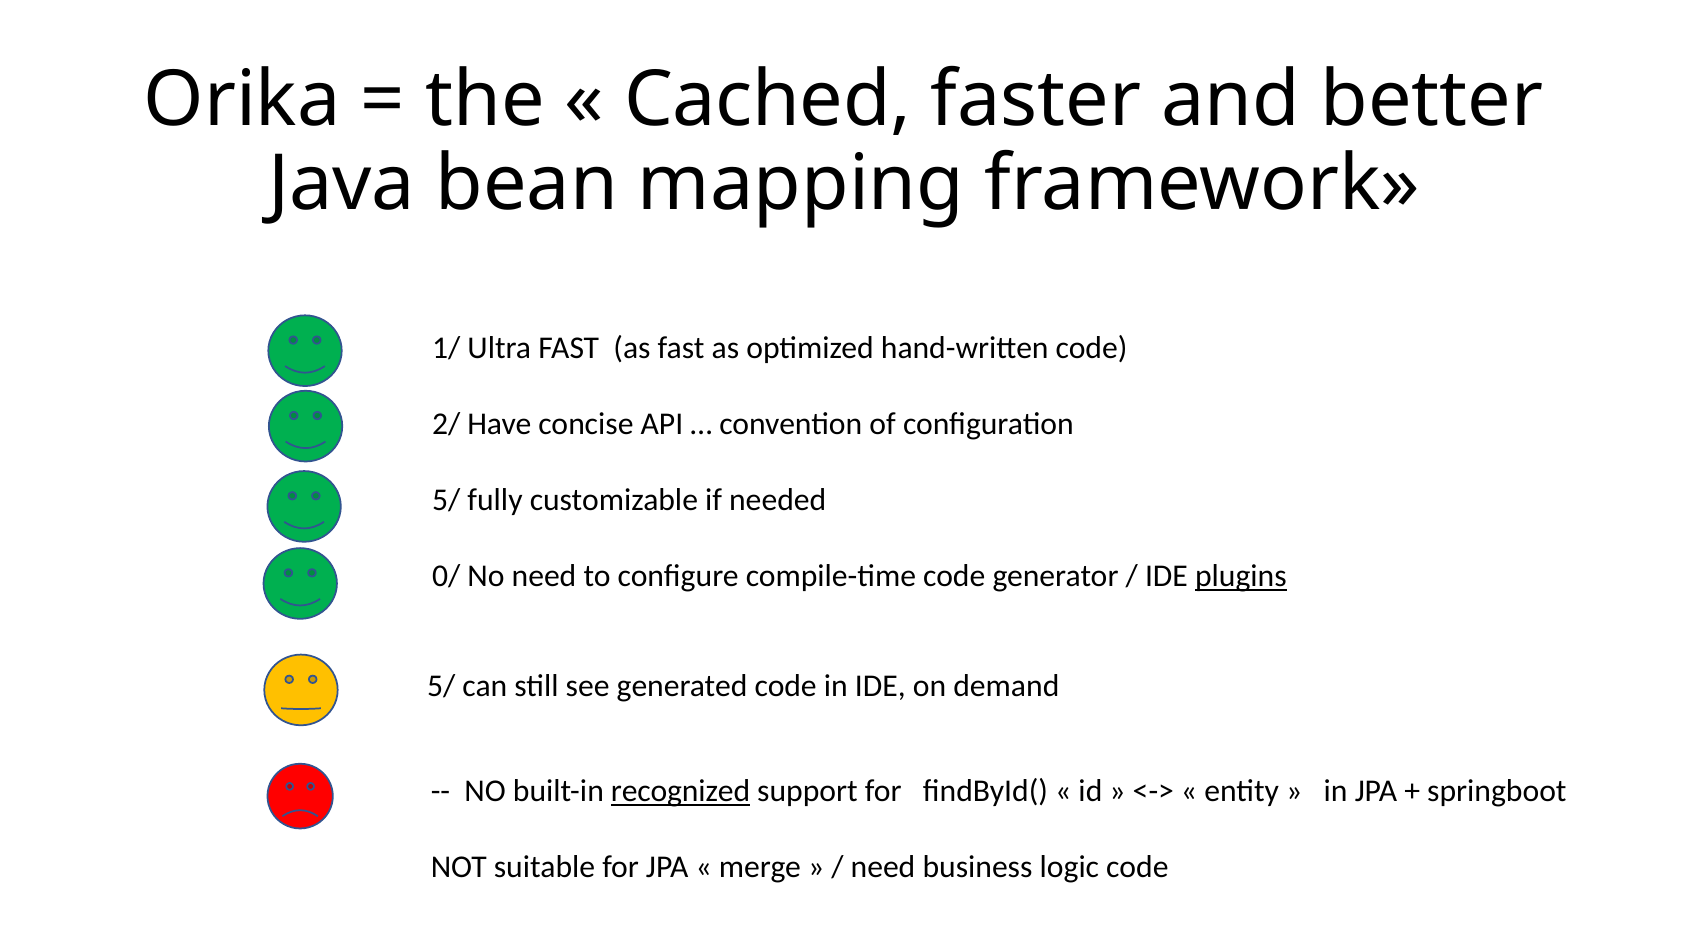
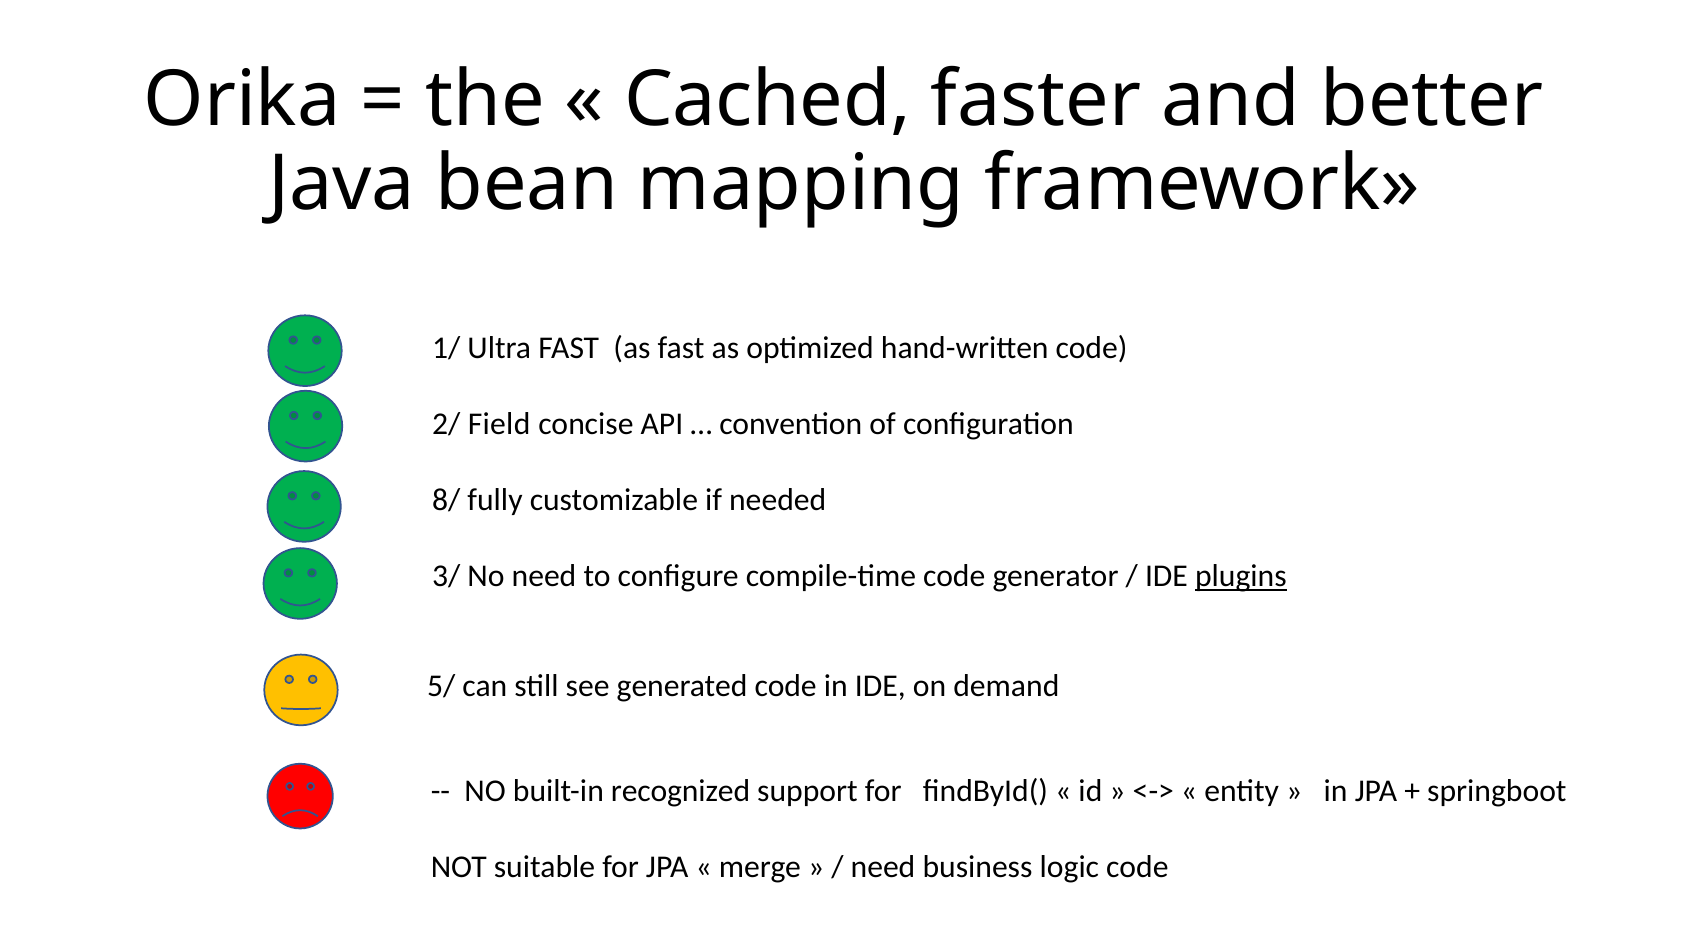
Have: Have -> Field
5/ at (446, 500): 5/ -> 8/
0/: 0/ -> 3/
recognized underline: present -> none
